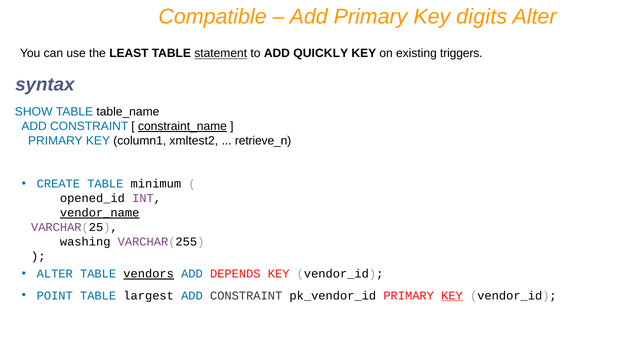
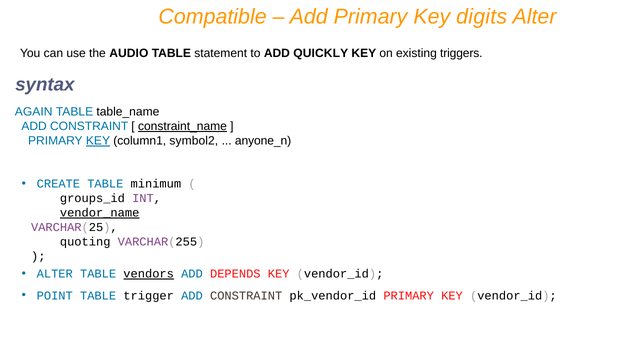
LEAST: LEAST -> AUDIO
statement underline: present -> none
SHOW: SHOW -> AGAIN
KEY at (98, 141) underline: none -> present
xmltest2: xmltest2 -> symbol2
retrieve_n: retrieve_n -> anyone_n
opened_id: opened_id -> groups_id
washing: washing -> quoting
largest: largest -> trigger
KEY at (452, 296) underline: present -> none
